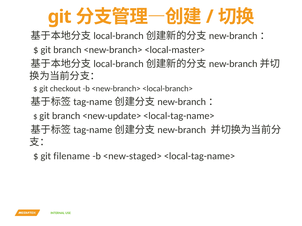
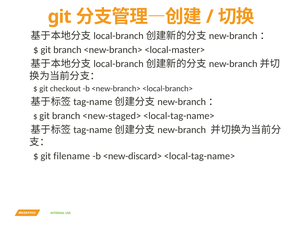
<new-update>: <new-update> -> <new-staged>
<new-staged>: <new-staged> -> <new-discard>
